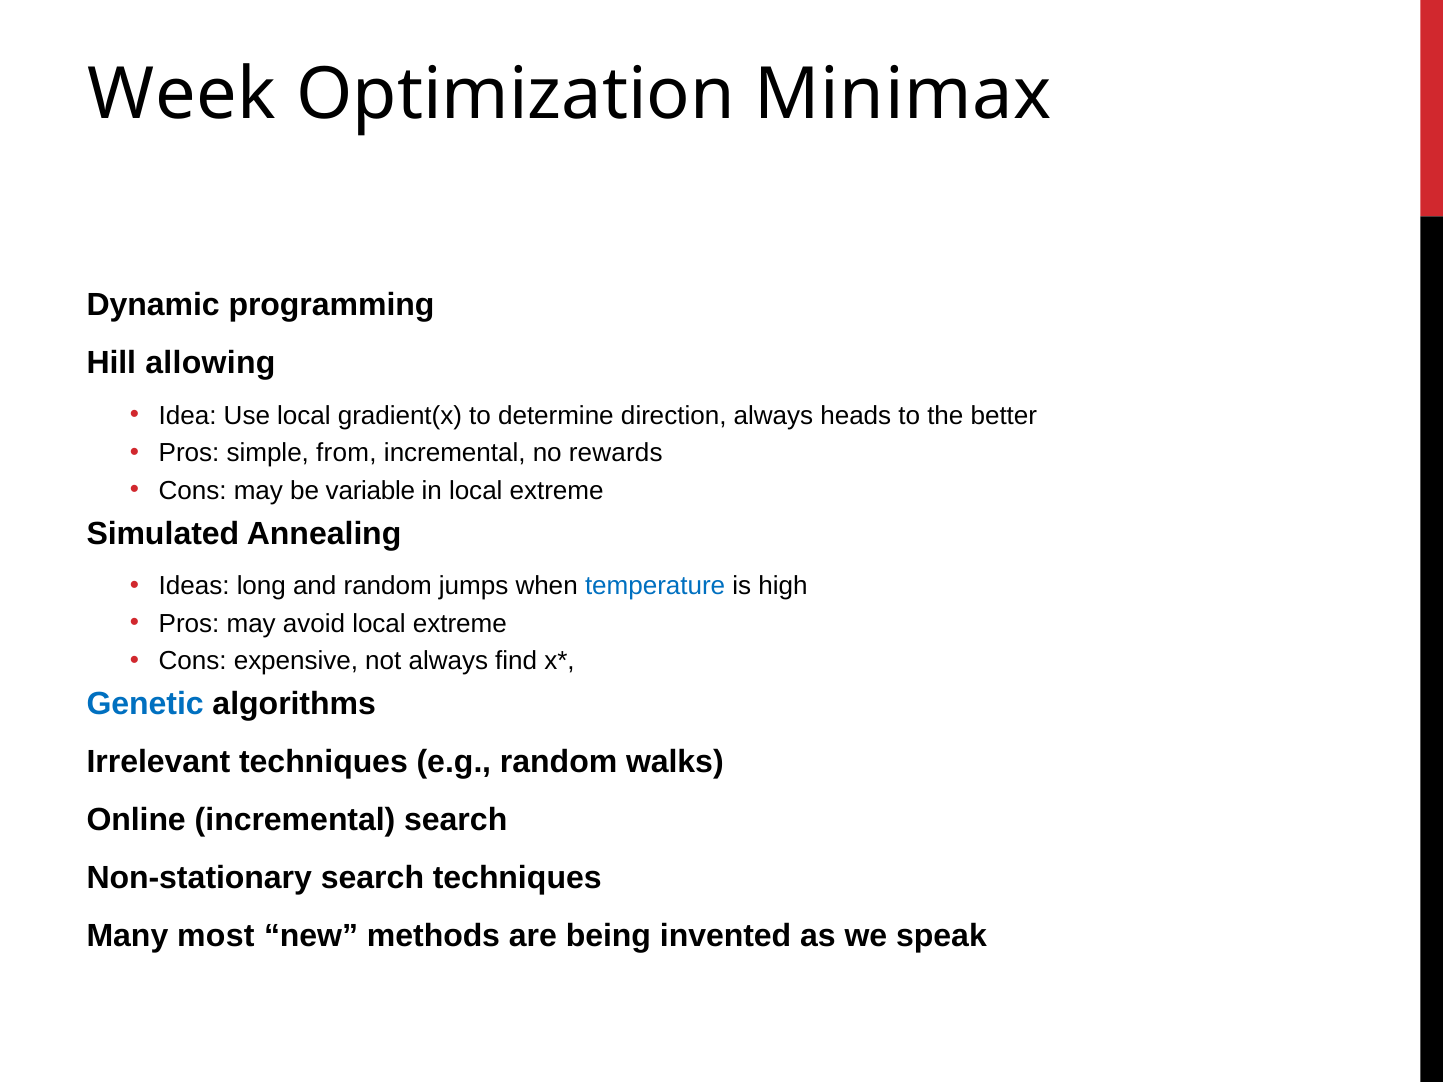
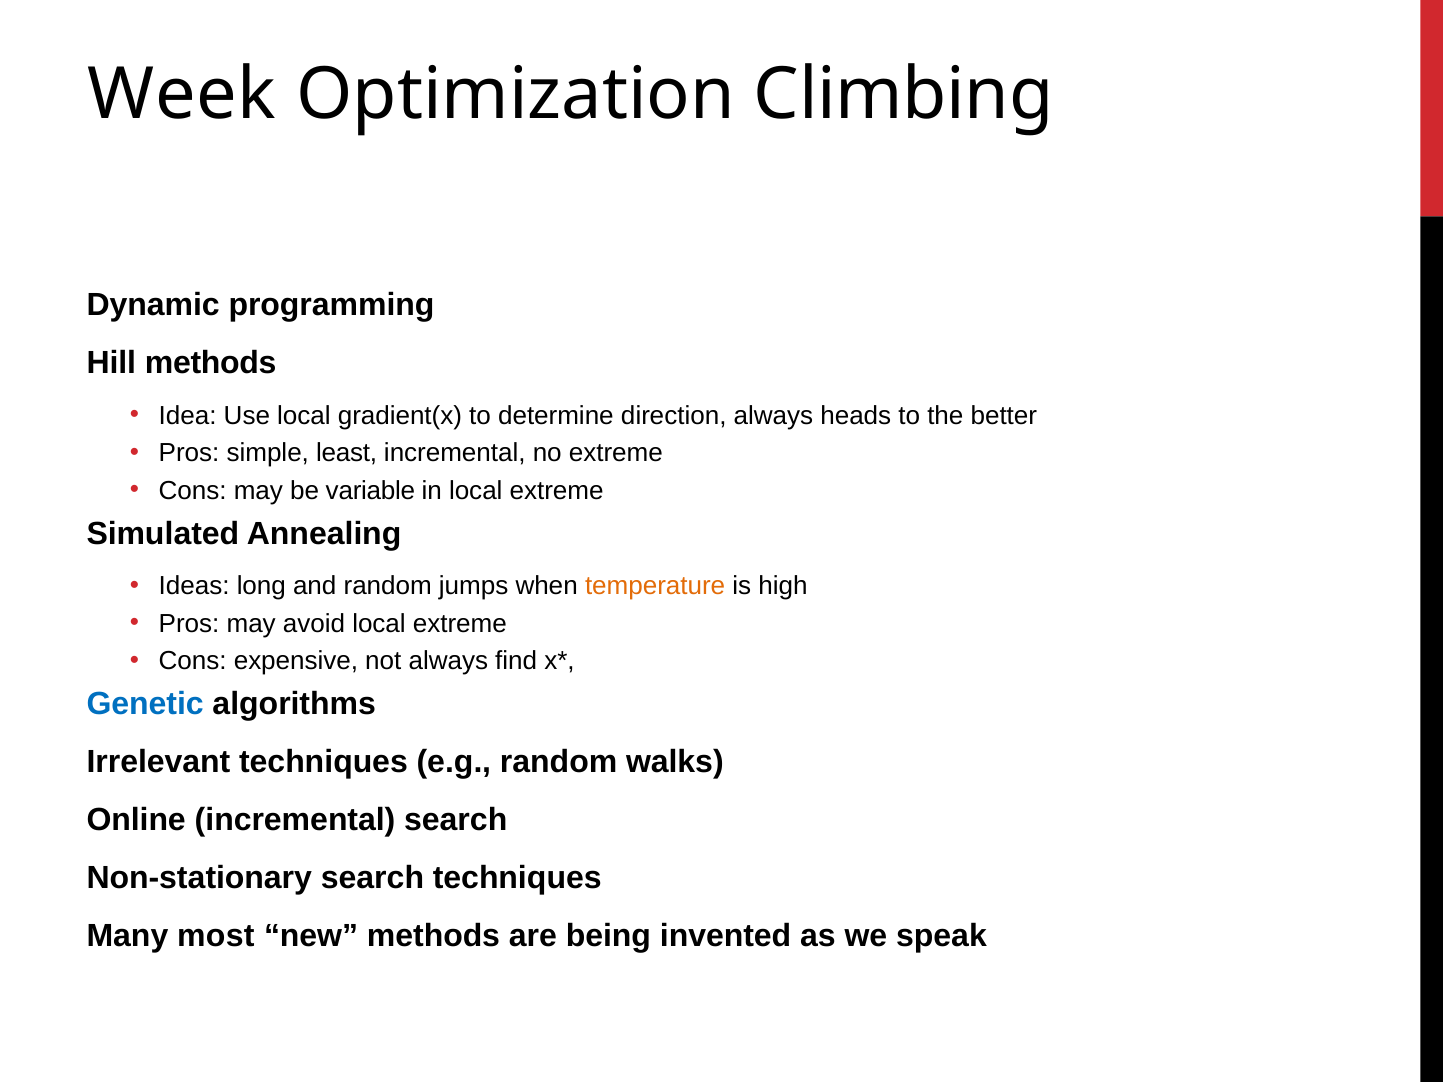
Minimax: Minimax -> Climbing
Hill allowing: allowing -> methods
from: from -> least
no rewards: rewards -> extreme
temperature colour: blue -> orange
